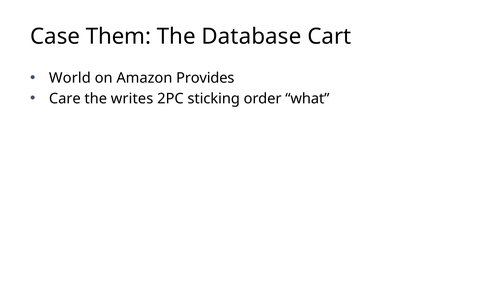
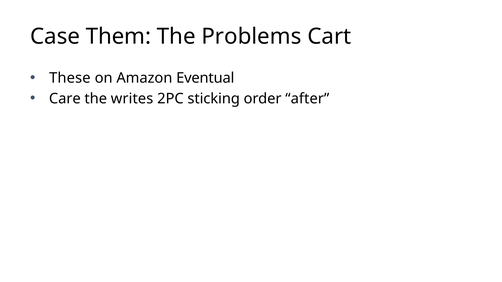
Database: Database -> Problems
World: World -> These
Provides: Provides -> Eventual
what: what -> after
